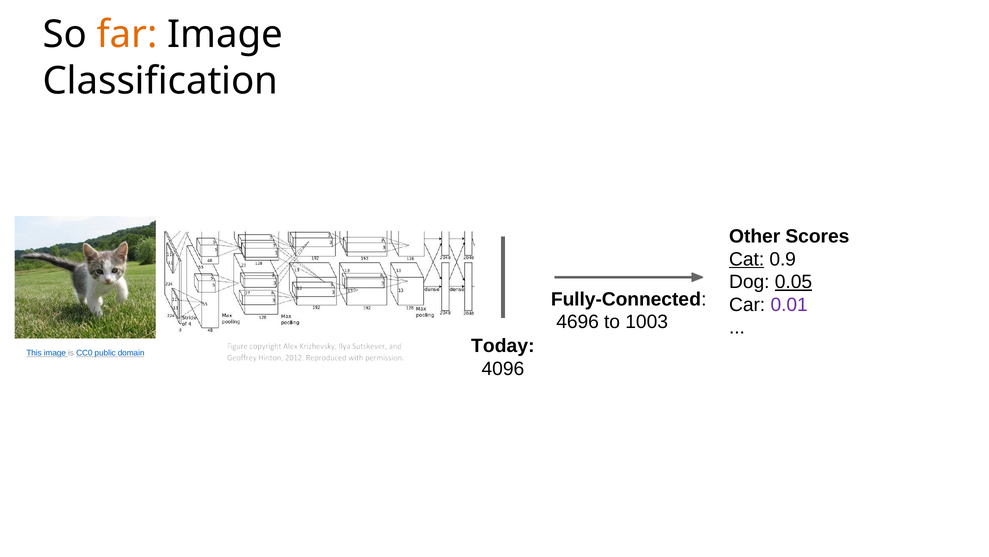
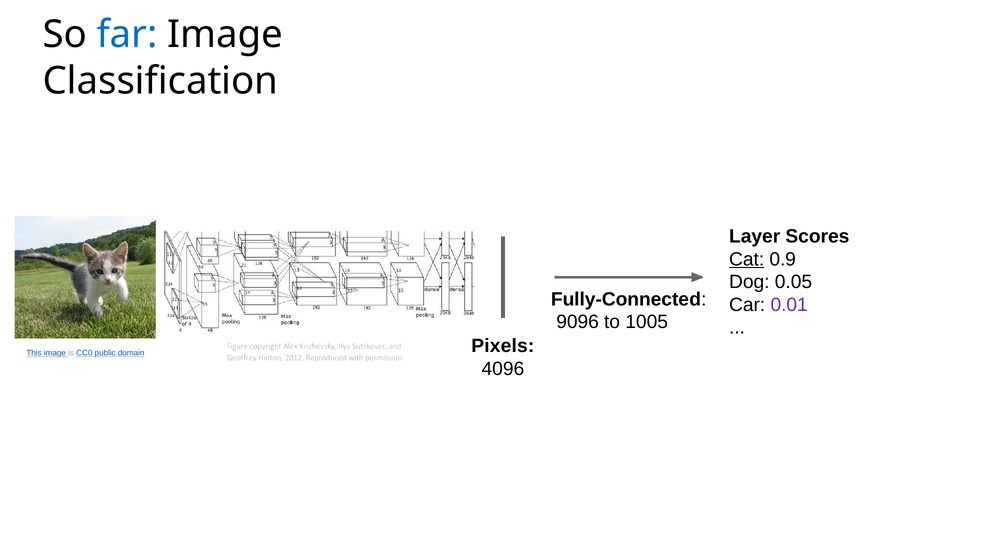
far colour: orange -> blue
Other: Other -> Layer
0.05 underline: present -> none
4696: 4696 -> 9096
1003: 1003 -> 1005
Today: Today -> Pixels
